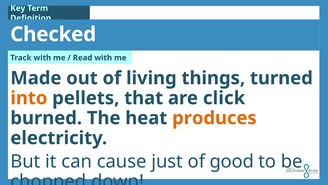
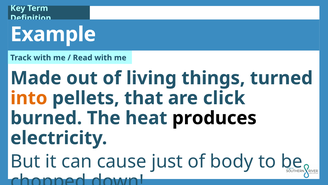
Checked: Checked -> Example
produces colour: orange -> black
good: good -> body
